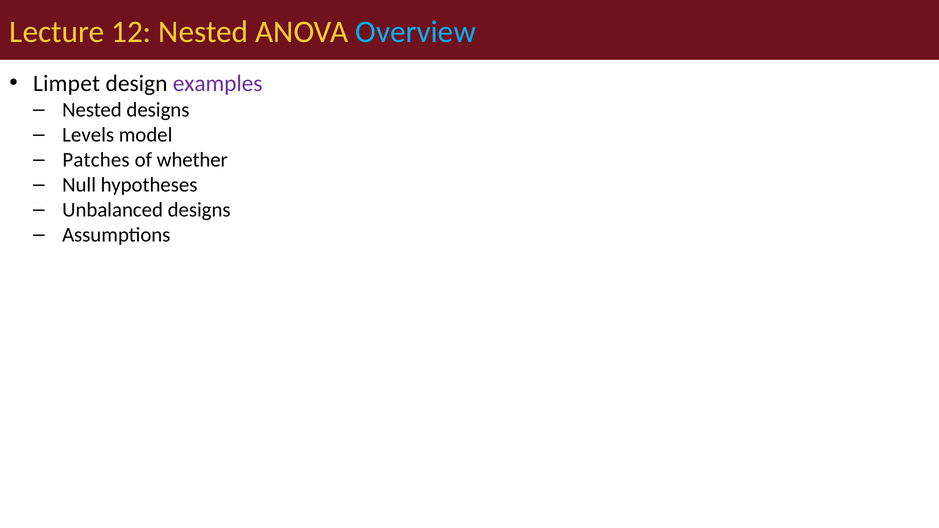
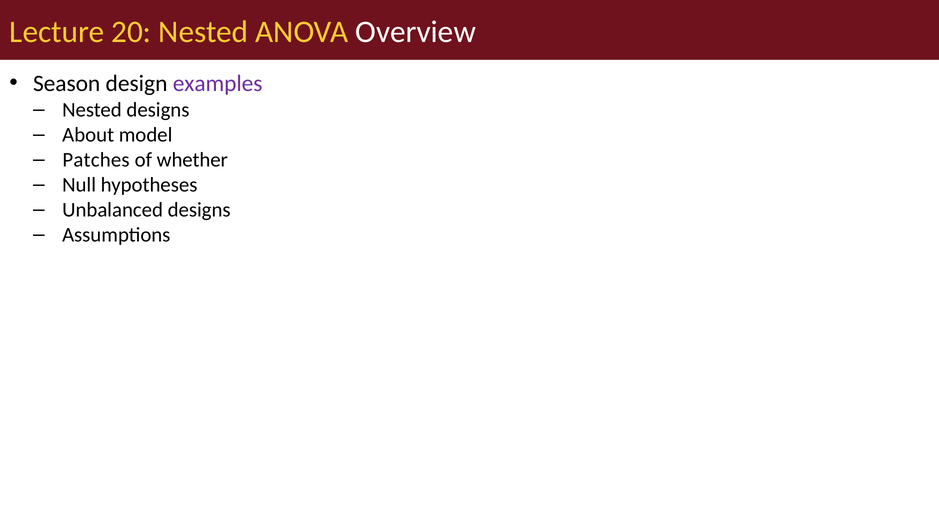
12: 12 -> 20
Overview colour: light blue -> white
Limpet: Limpet -> Season
Levels: Levels -> About
